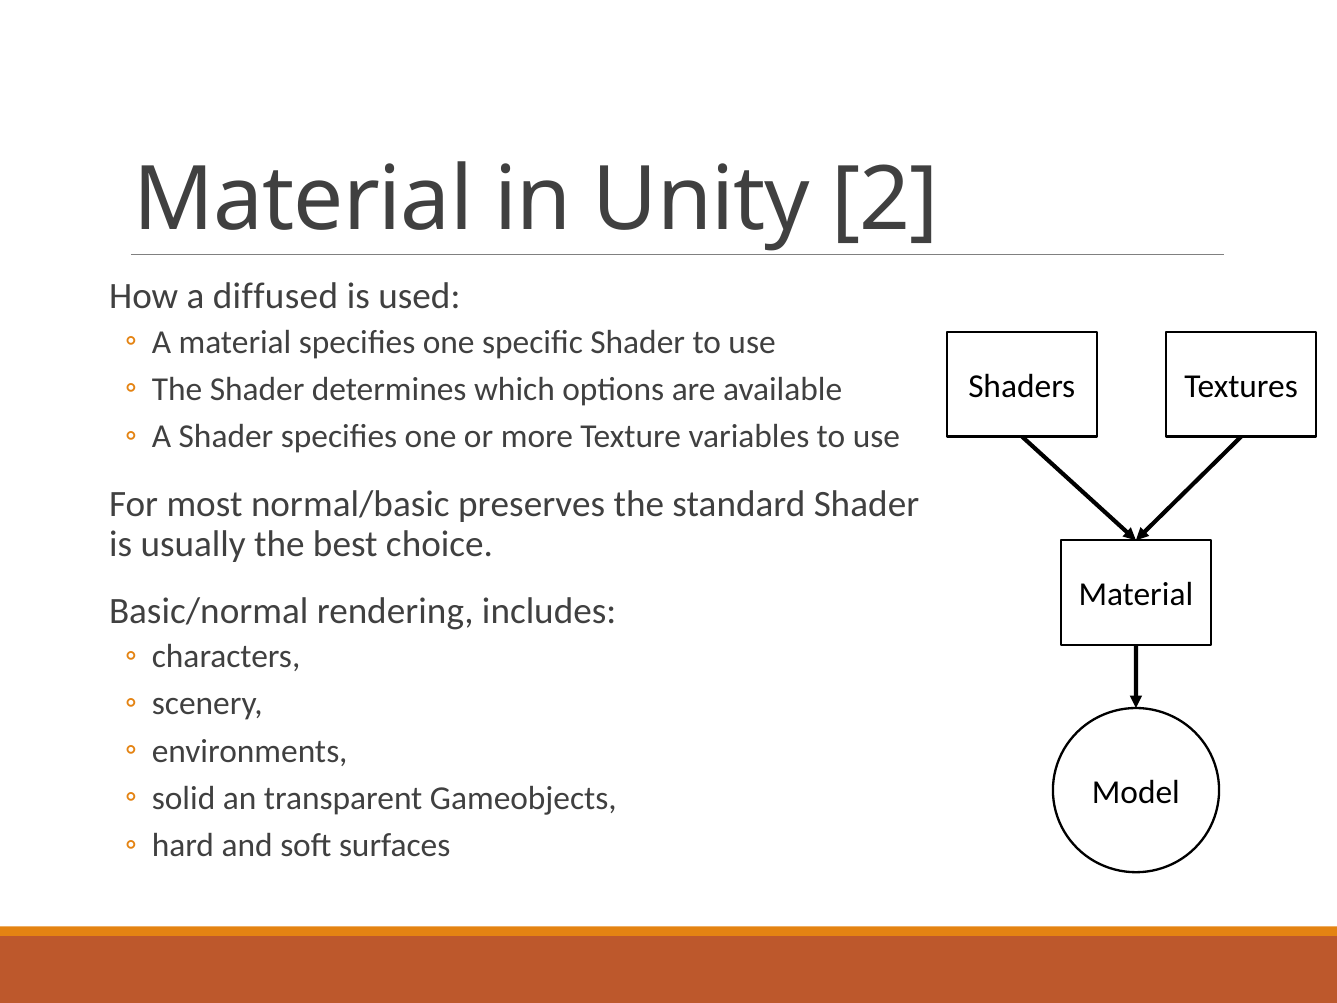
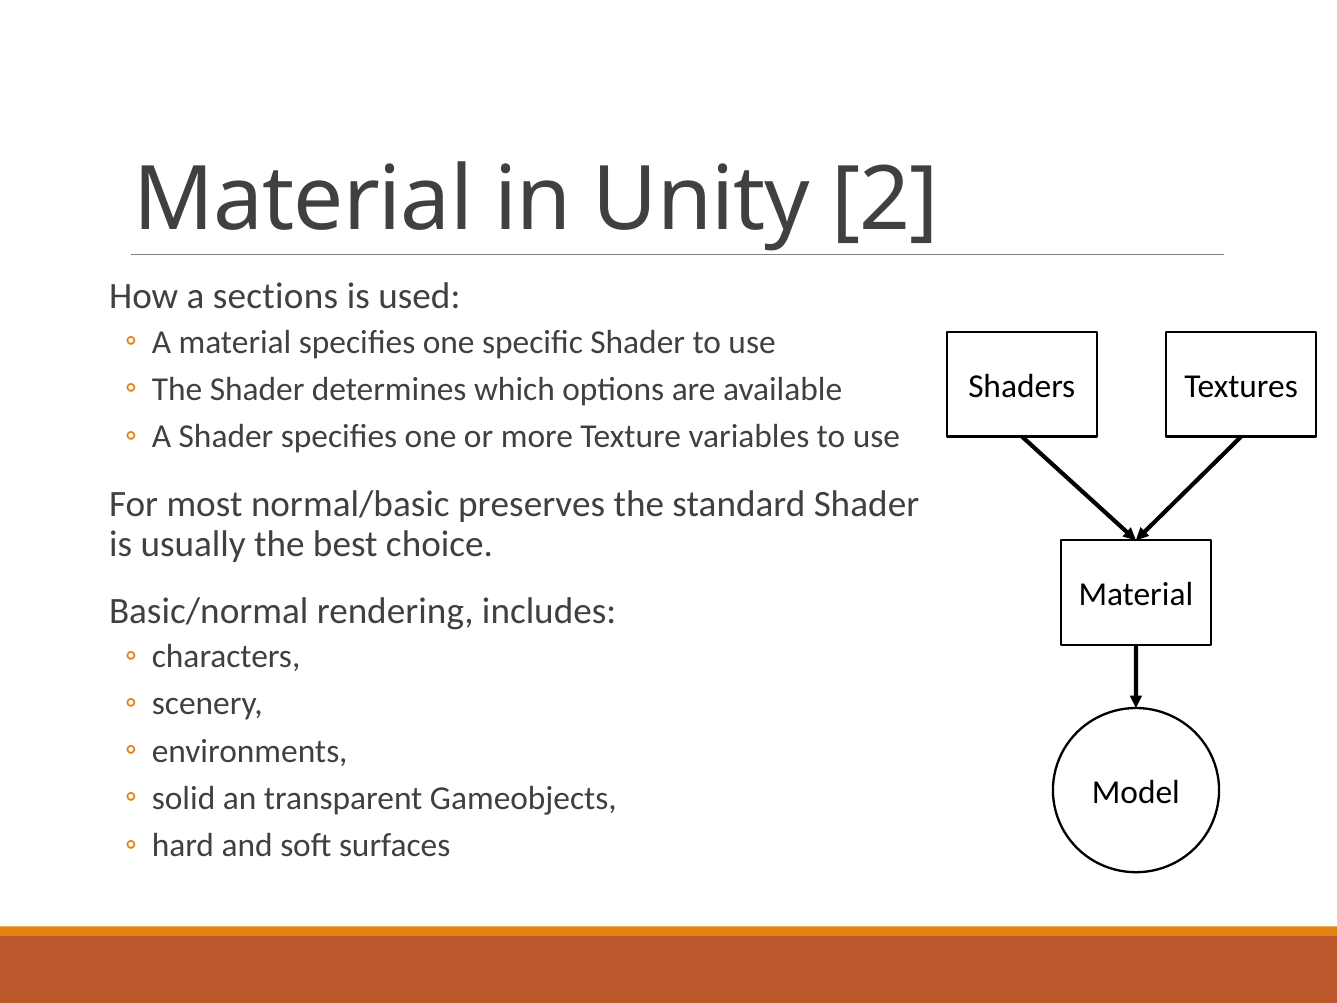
diffused: diffused -> sections
